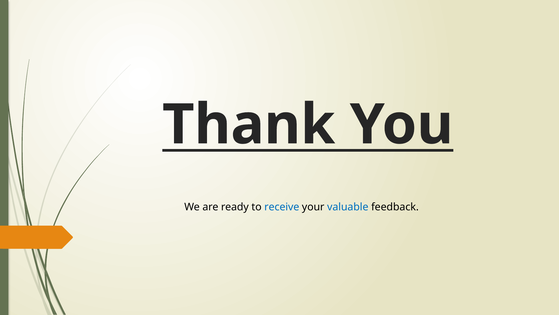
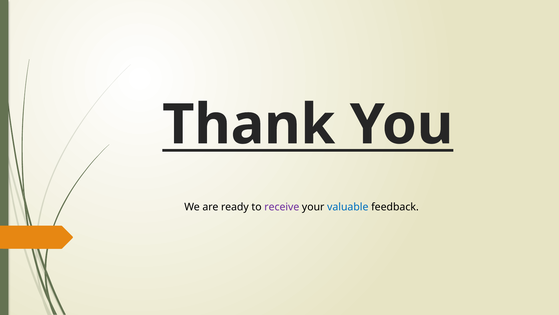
receive colour: blue -> purple
